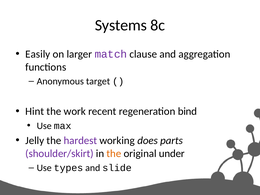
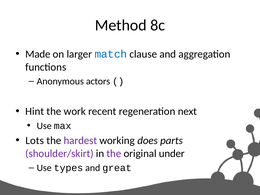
Systems: Systems -> Method
Easily: Easily -> Made
match colour: purple -> blue
target: target -> actors
bind: bind -> next
Jelly: Jelly -> Lots
the at (114, 154) colour: orange -> purple
slide: slide -> great
